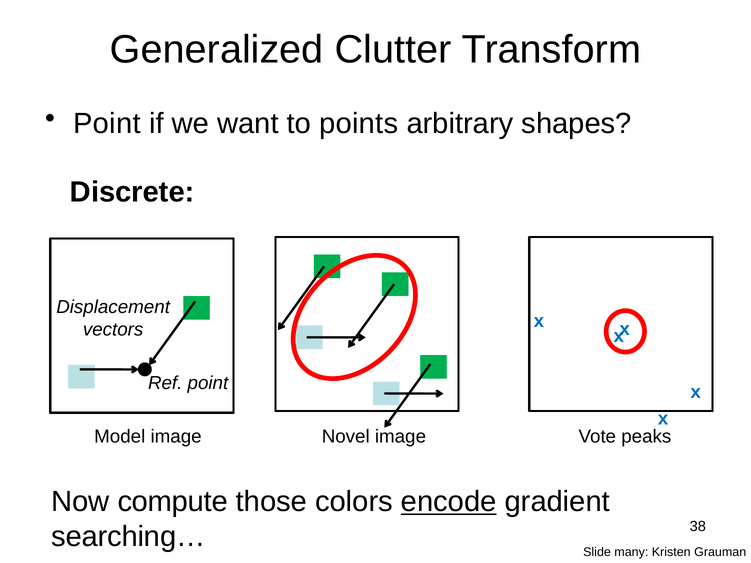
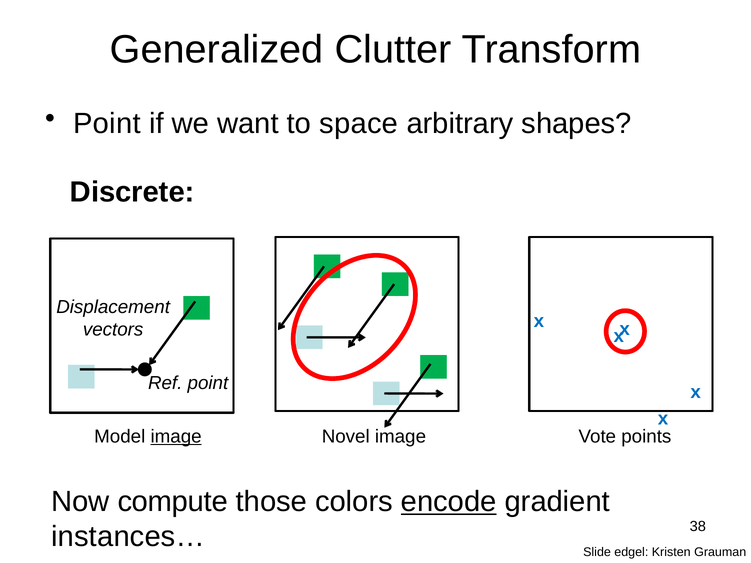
points: points -> space
image at (176, 437) underline: none -> present
peaks: peaks -> points
searching…: searching… -> instances…
many: many -> edgel
